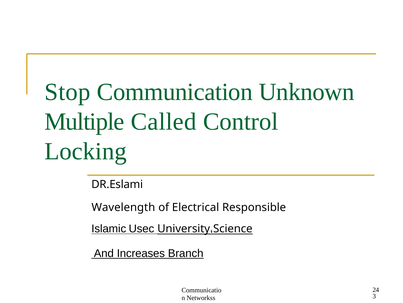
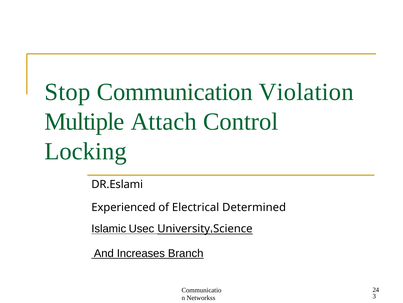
Unknown: Unknown -> Violation
Called: Called -> Attach
Wavelength: Wavelength -> Experienced
Responsible: Responsible -> Determined
